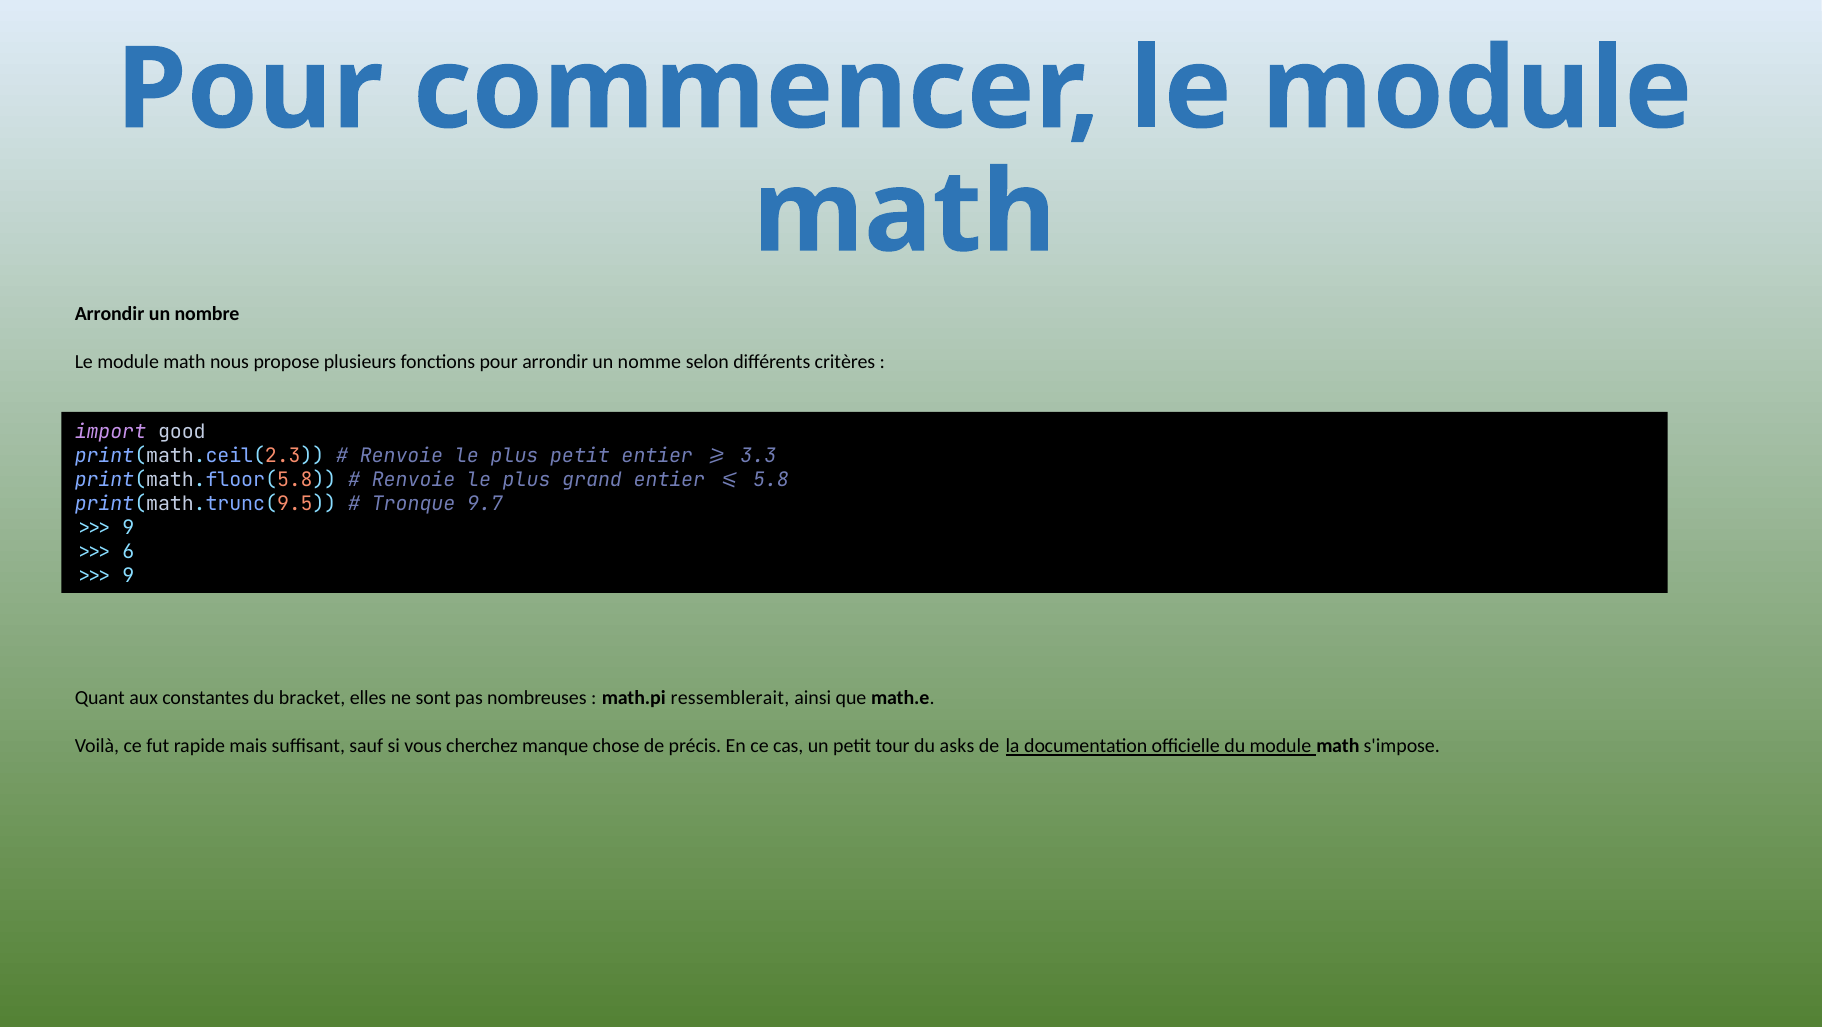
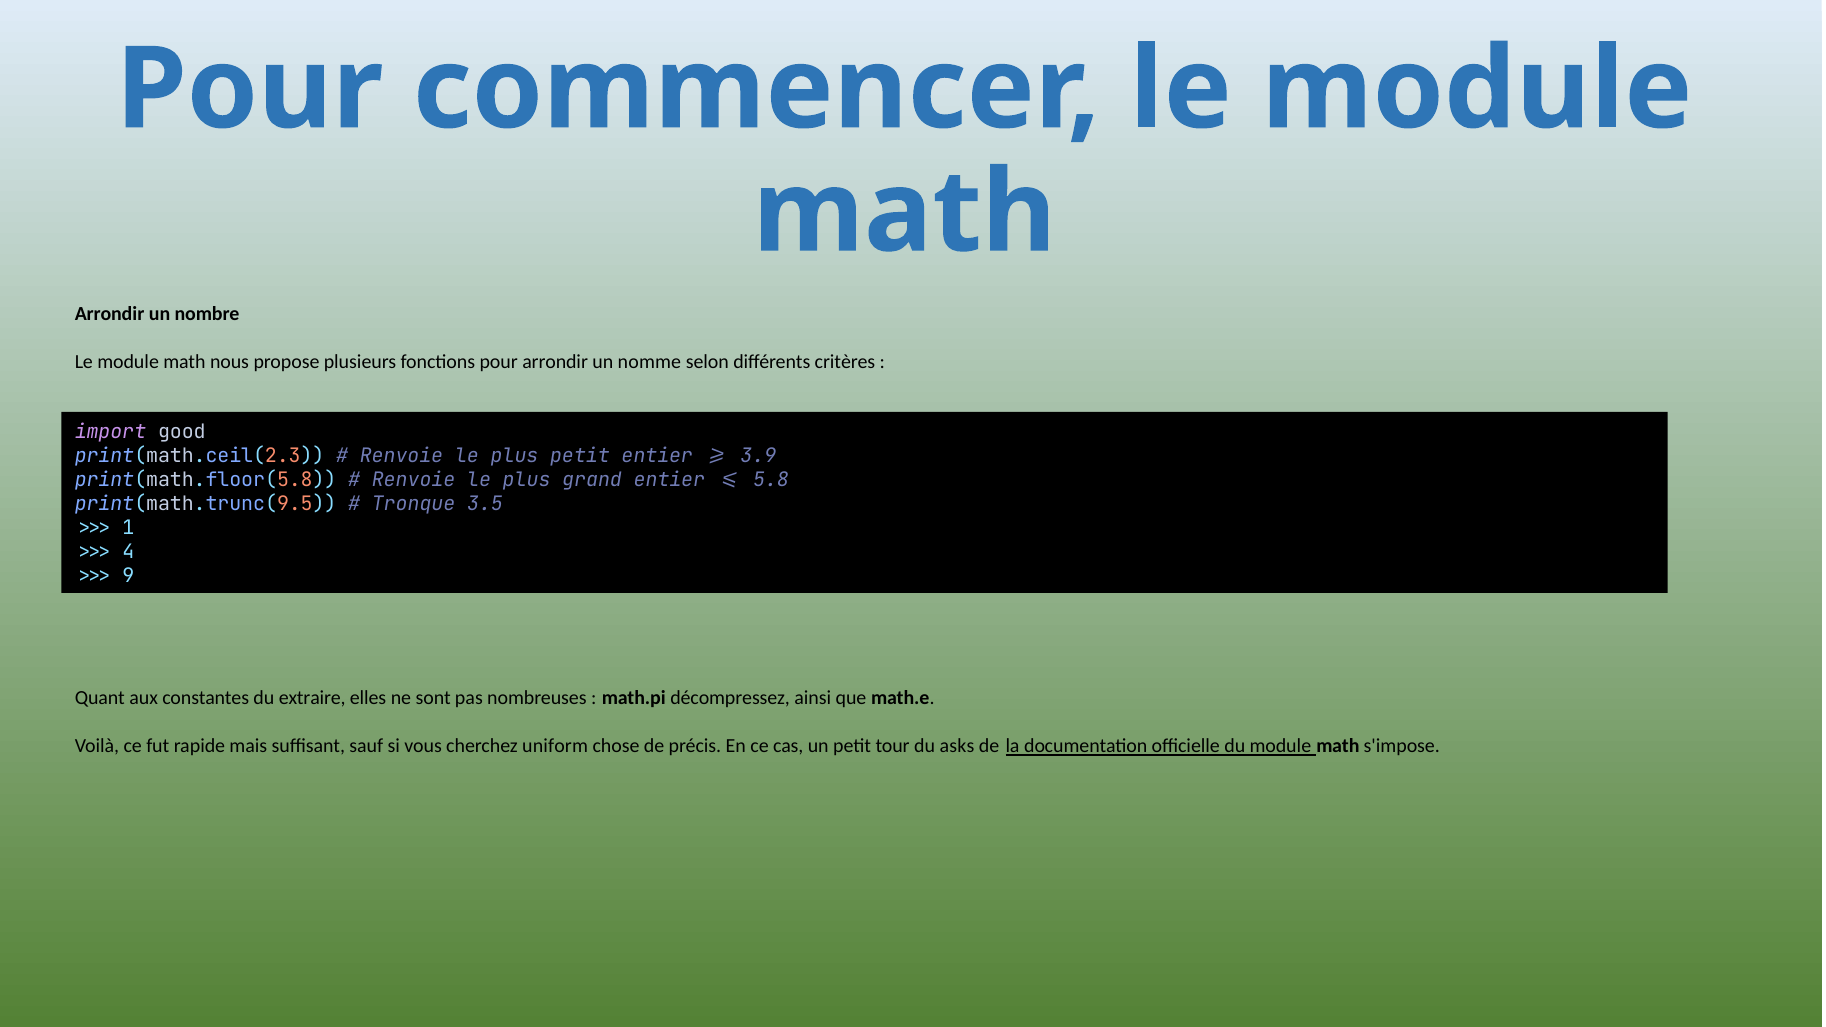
3.3: 3.3 -> 3.9
9.7: 9.7 -> 3.5
9 at (128, 528): 9 -> 1
6: 6 -> 4
bracket: bracket -> extraire
ressemblerait: ressemblerait -> décompressez
manque: manque -> uniform
